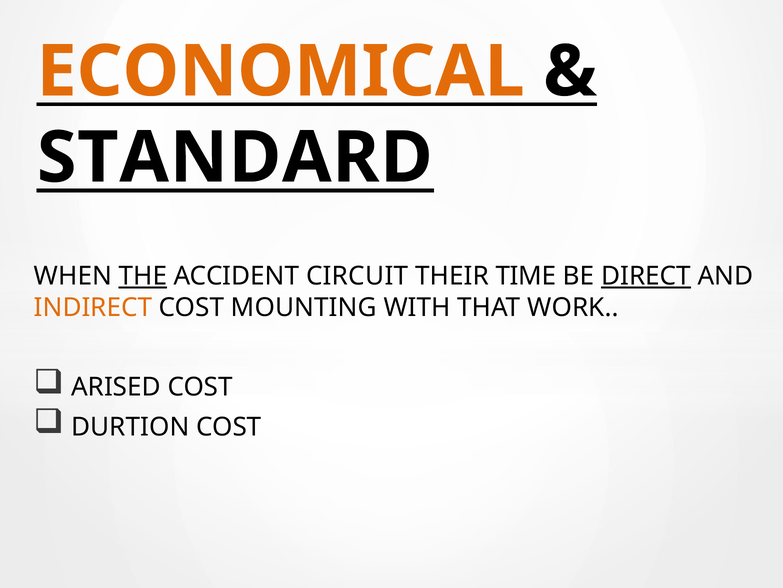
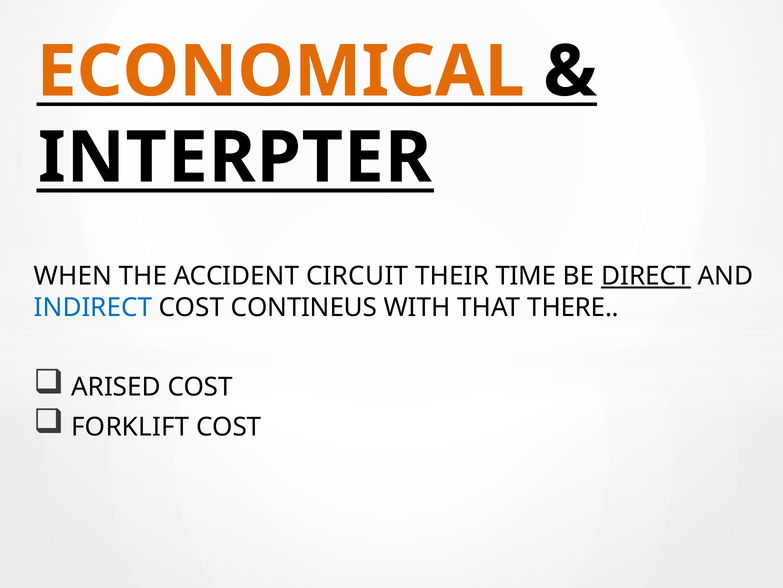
STANDARD: STANDARD -> INTERPTER
THE underline: present -> none
INDIRECT colour: orange -> blue
MOUNTING: MOUNTING -> CONTINEUS
WORK: WORK -> THERE
DURTION: DURTION -> FORKLIFT
